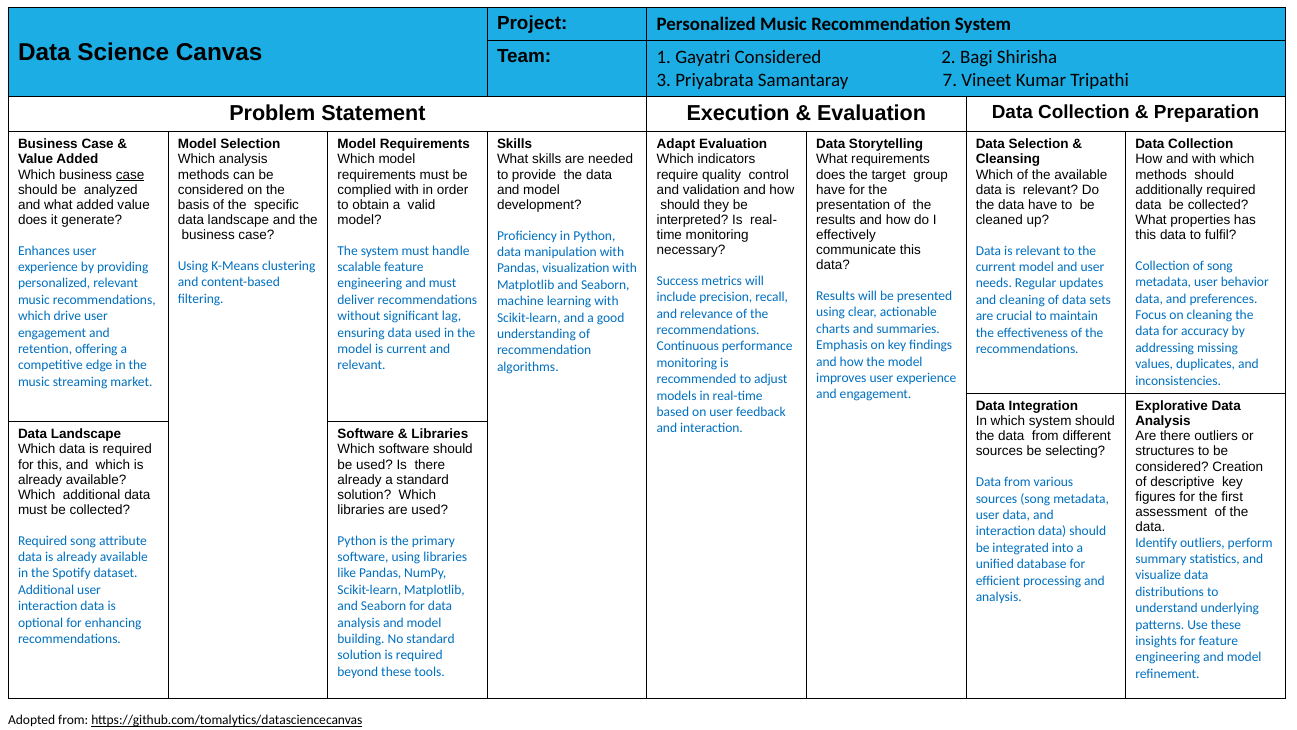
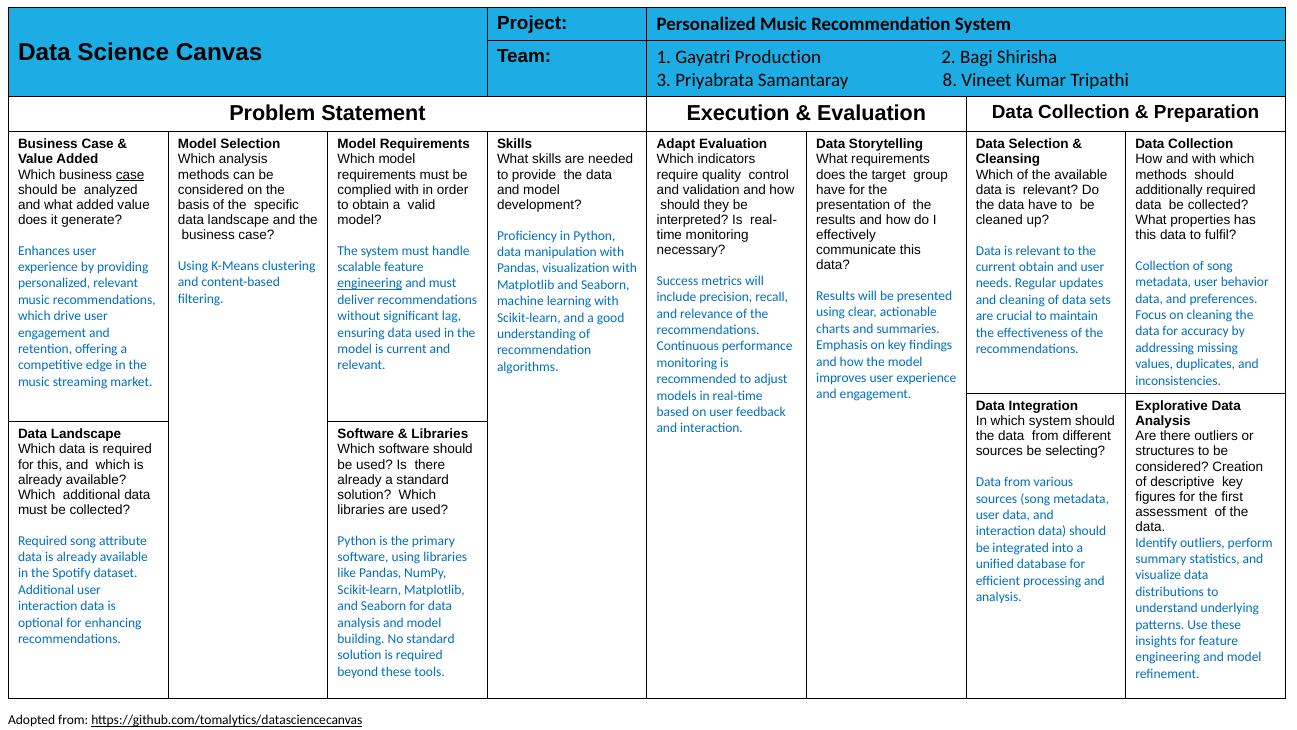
Gayatri Considered: Considered -> Production
7: 7 -> 8
current model: model -> obtain
engineering at (370, 283) underline: none -> present
